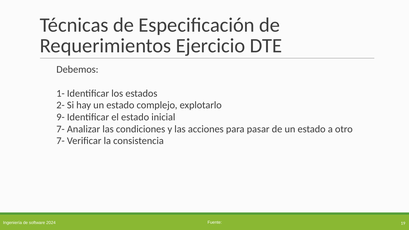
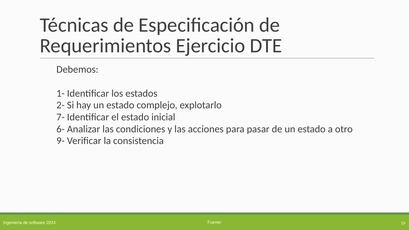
9-: 9- -> 7-
7- at (61, 129): 7- -> 6-
7- at (61, 141): 7- -> 9-
